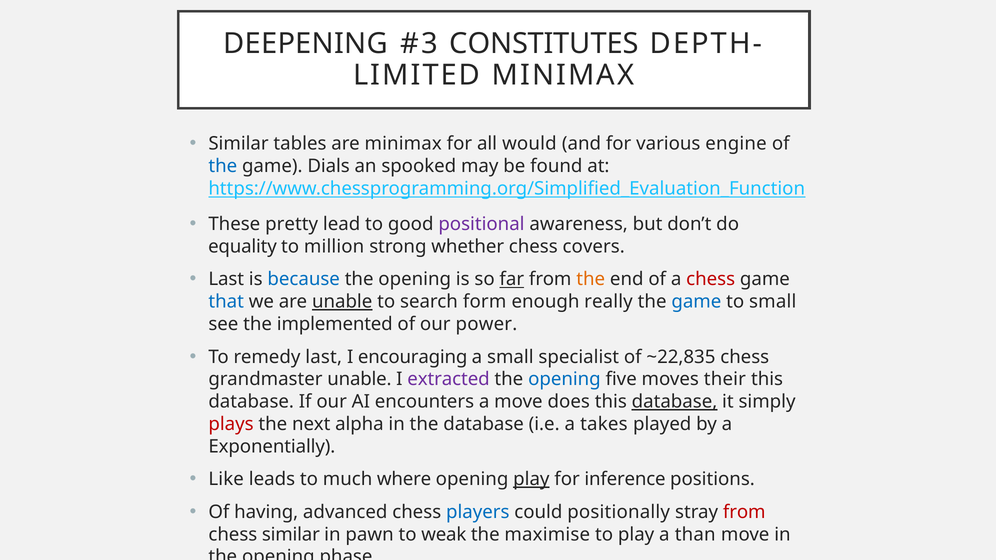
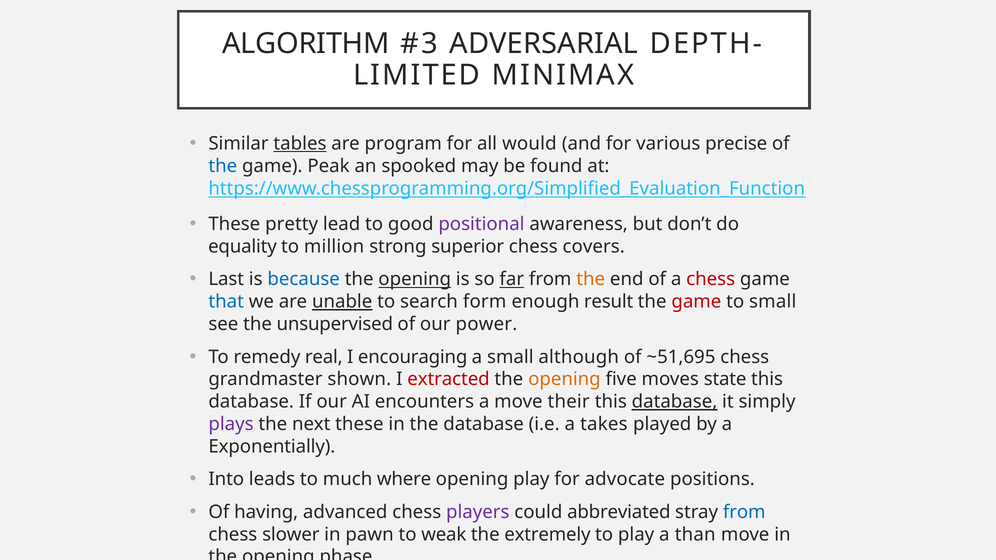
DEEPENING: DEEPENING -> ALGORITHM
CONSTITUTES: CONSTITUTES -> ADVERSARIAL
tables underline: none -> present
are minimax: minimax -> program
engine: engine -> precise
Dials: Dials -> Peak
whether: whether -> superior
opening at (415, 279) underline: none -> present
really: really -> result
game at (696, 302) colour: blue -> red
implemented: implemented -> unsupervised
remedy last: last -> real
specialist: specialist -> although
~22,835: ~22,835 -> ~51,695
grandmaster unable: unable -> shown
extracted colour: purple -> red
opening at (564, 379) colour: blue -> orange
their: their -> state
does: does -> their
plays colour: red -> purple
next alpha: alpha -> these
Like: Like -> Into
play at (531, 479) underline: present -> none
inference: inference -> advocate
players colour: blue -> purple
positionally: positionally -> abbreviated
from at (744, 512) colour: red -> blue
chess similar: similar -> slower
maximise: maximise -> extremely
